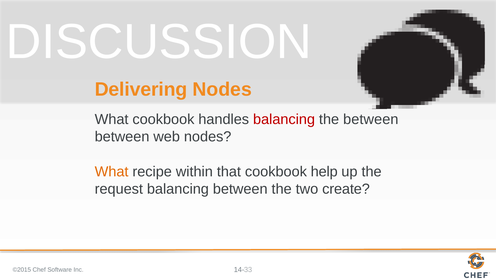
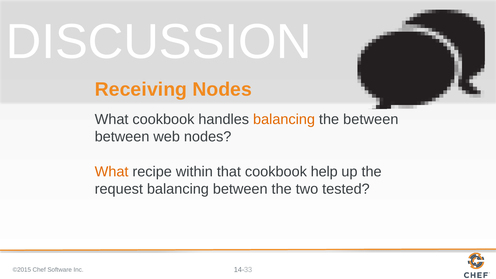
Delivering: Delivering -> Receiving
balancing at (284, 119) colour: red -> orange
create: create -> tested
